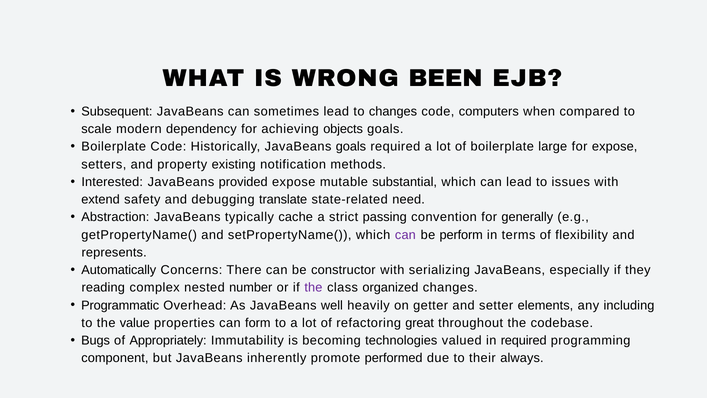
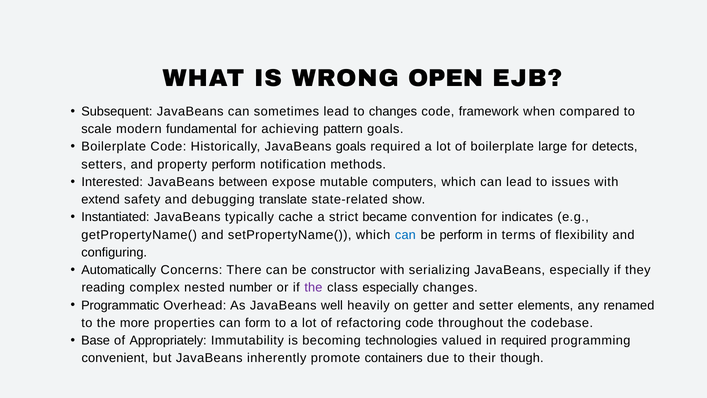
BEEN: BEEN -> OPEN
computers: computers -> framework
dependency: dependency -> fundamental
objects: objects -> pattern
for expose: expose -> detects
property existing: existing -> perform
provided: provided -> between
substantial: substantial -> computers
need: need -> show
Abstraction: Abstraction -> Instantiated
passing: passing -> became
generally: generally -> indicates
can at (405, 235) colour: purple -> blue
represents: represents -> configuring
class organized: organized -> especially
including: including -> renamed
value: value -> more
refactoring great: great -> code
Bugs: Bugs -> Base
component: component -> convenient
performed: performed -> containers
always: always -> though
